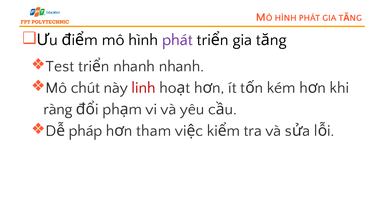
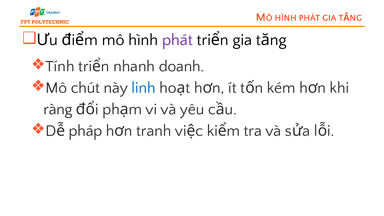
Test: Test -> Tính
nhanh nhanh: nhanh -> doanh
linh colour: red -> blue
tham: tham -> tranh
